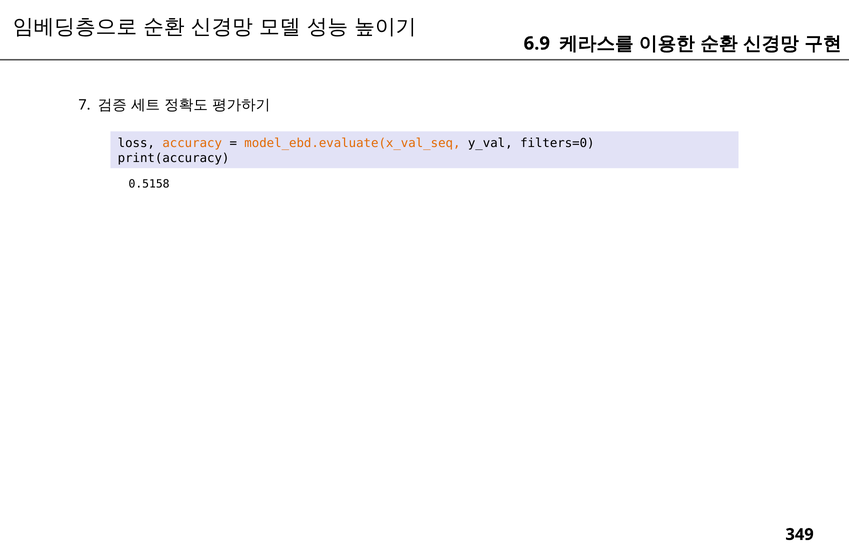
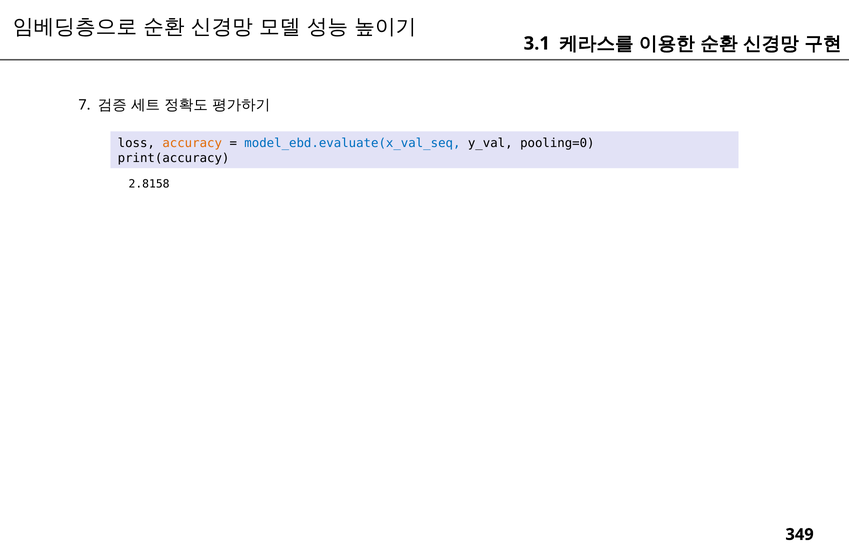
6.9: 6.9 -> 3.1
model_ebd.evaluate(x_val_seq colour: orange -> blue
filters=0: filters=0 -> pooling=0
0.5158: 0.5158 -> 2.8158
